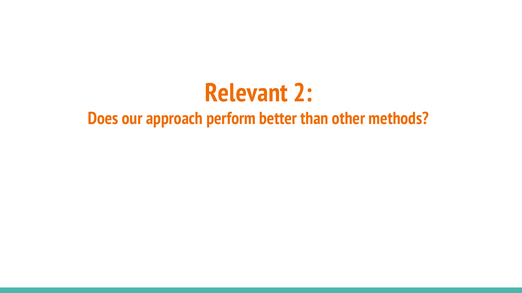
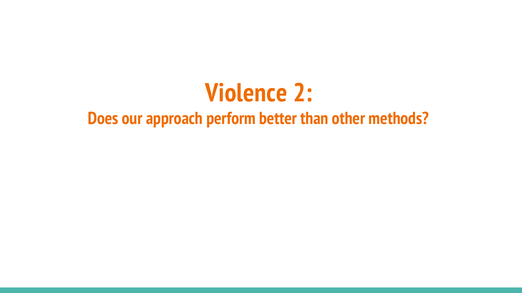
Relevant: Relevant -> Violence
